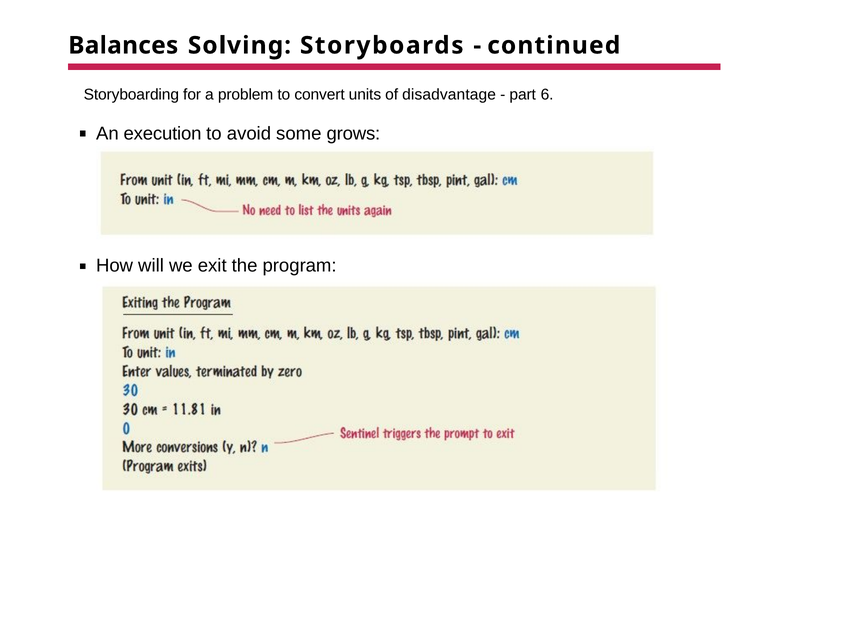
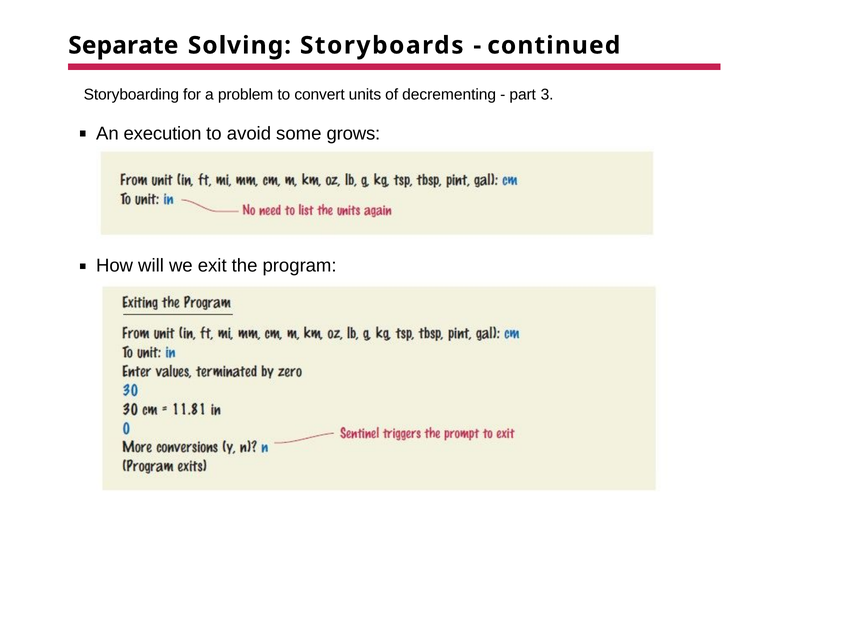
Balances: Balances -> Separate
disadvantage: disadvantage -> decrementing
6: 6 -> 3
